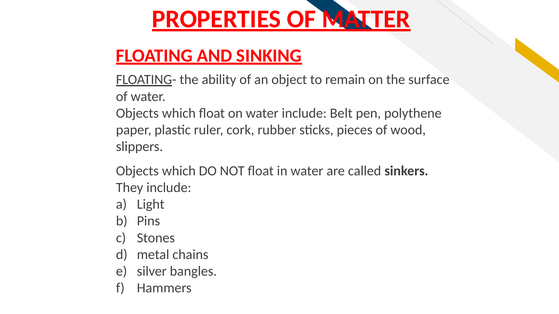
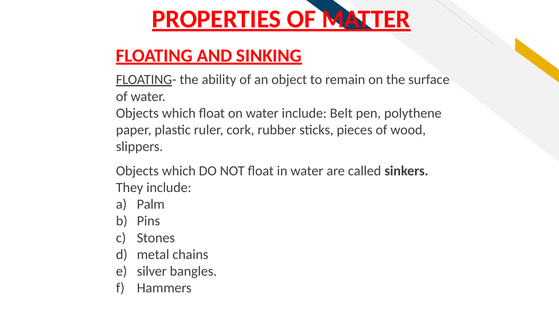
Light: Light -> Palm
